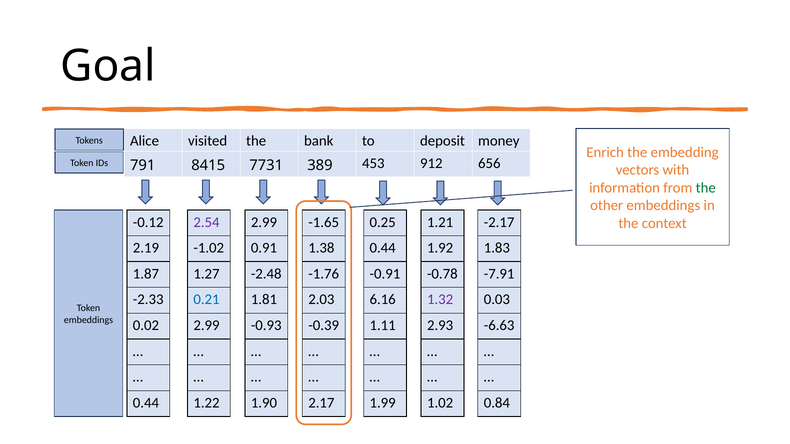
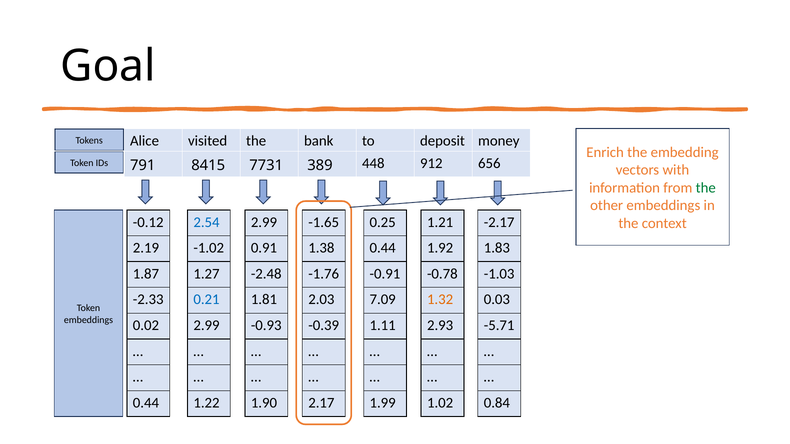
453: 453 -> 448
2.54 colour: purple -> blue
-7.91: -7.91 -> -1.03
6.16: 6.16 -> 7.09
1.32 colour: purple -> orange
-6.63: -6.63 -> -5.71
